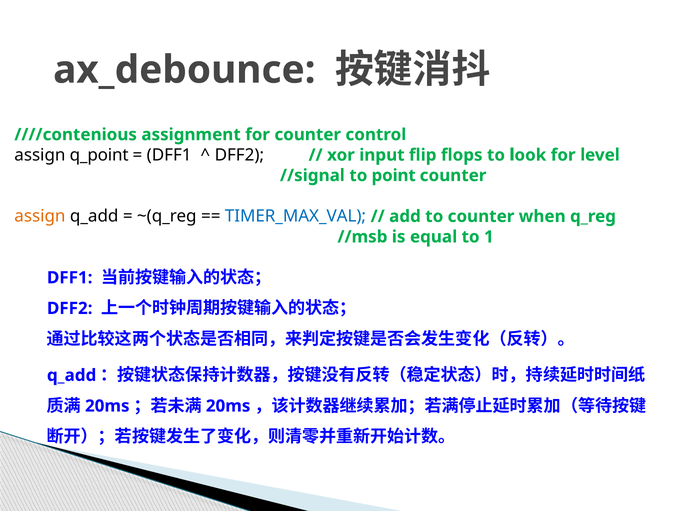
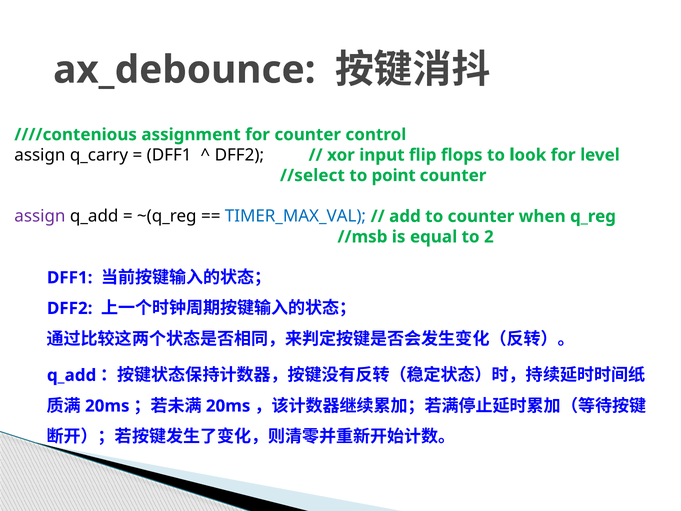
q_point: q_point -> q_carry
//signal: //signal -> //select
assign at (40, 216) colour: orange -> purple
1: 1 -> 2
